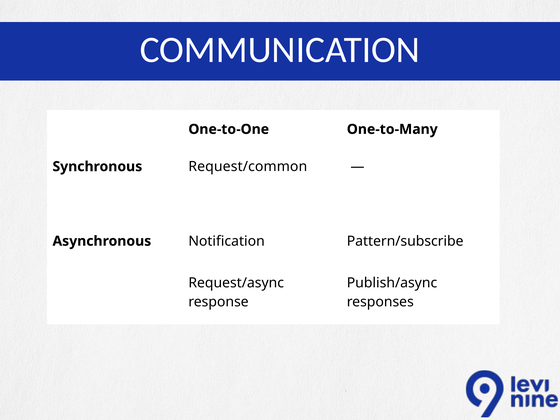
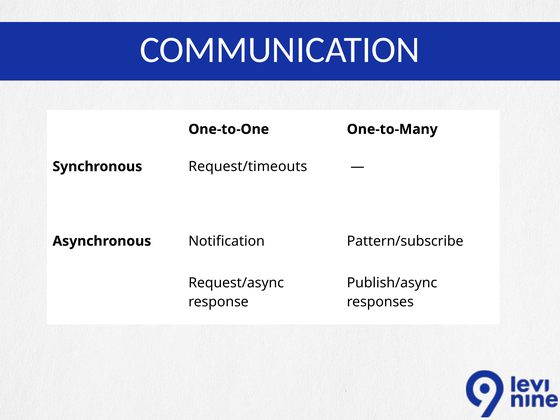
Request/common: Request/common -> Request/timeouts
